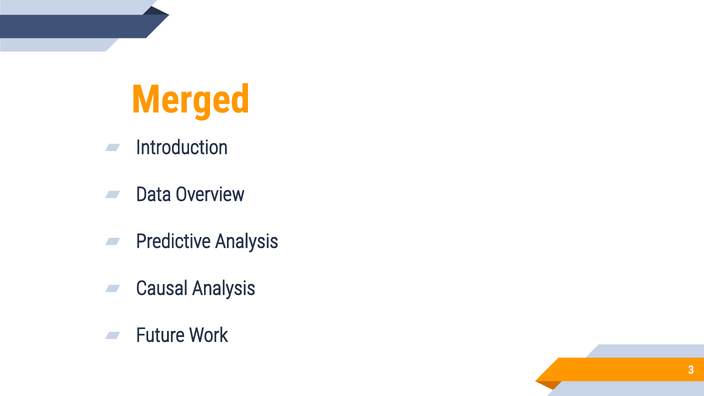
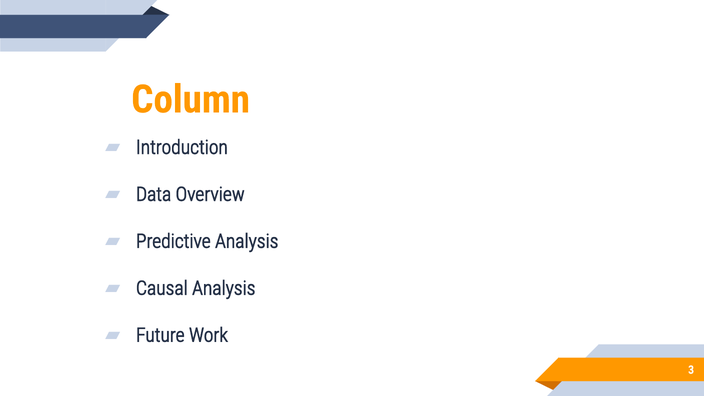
Merged: Merged -> Column
